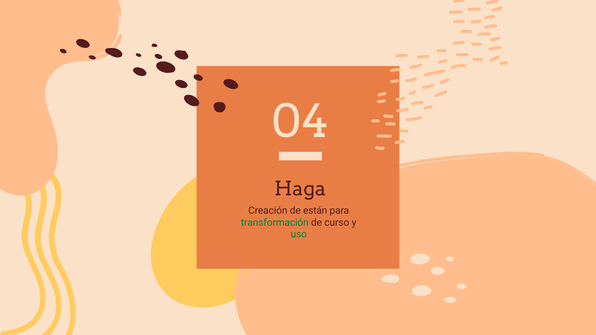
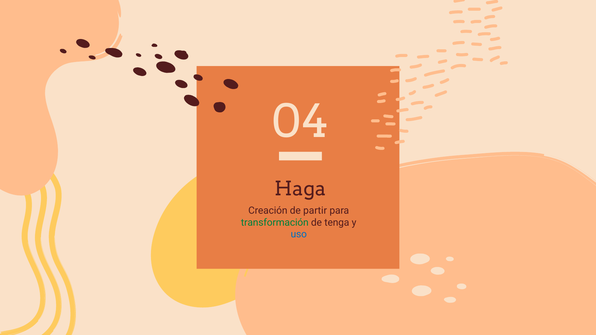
están: están -> partir
curso: curso -> tenga
uso colour: green -> blue
